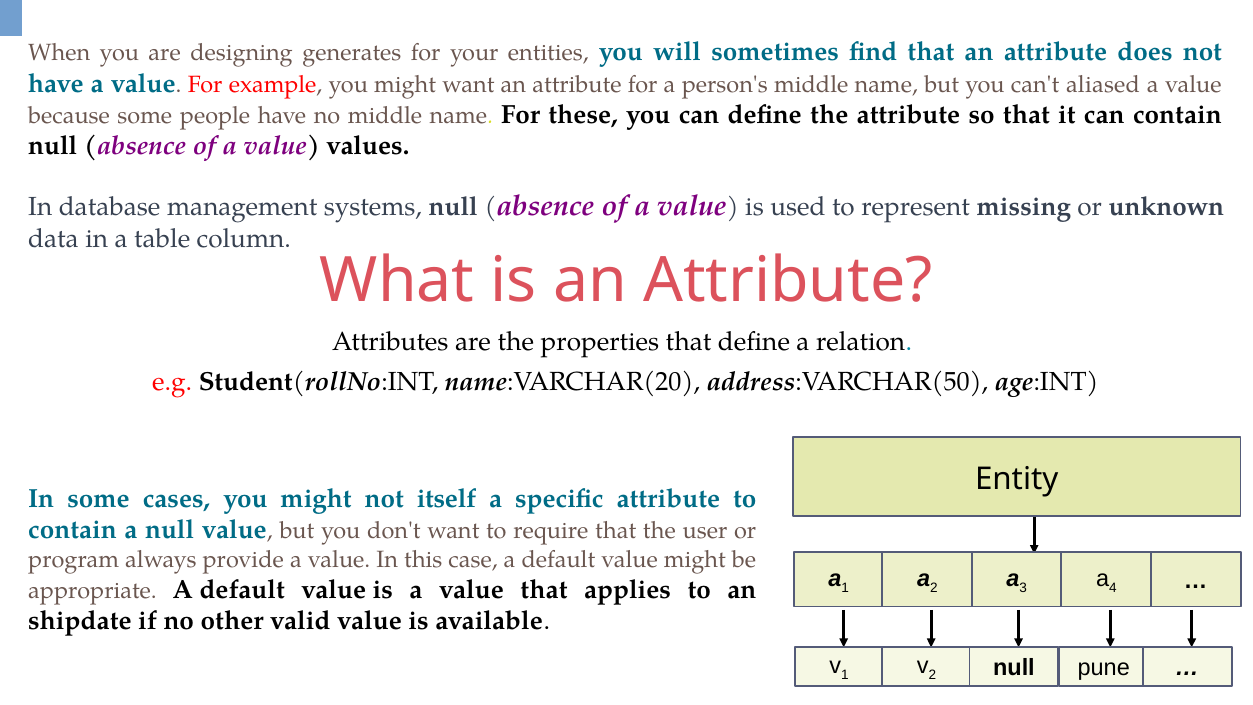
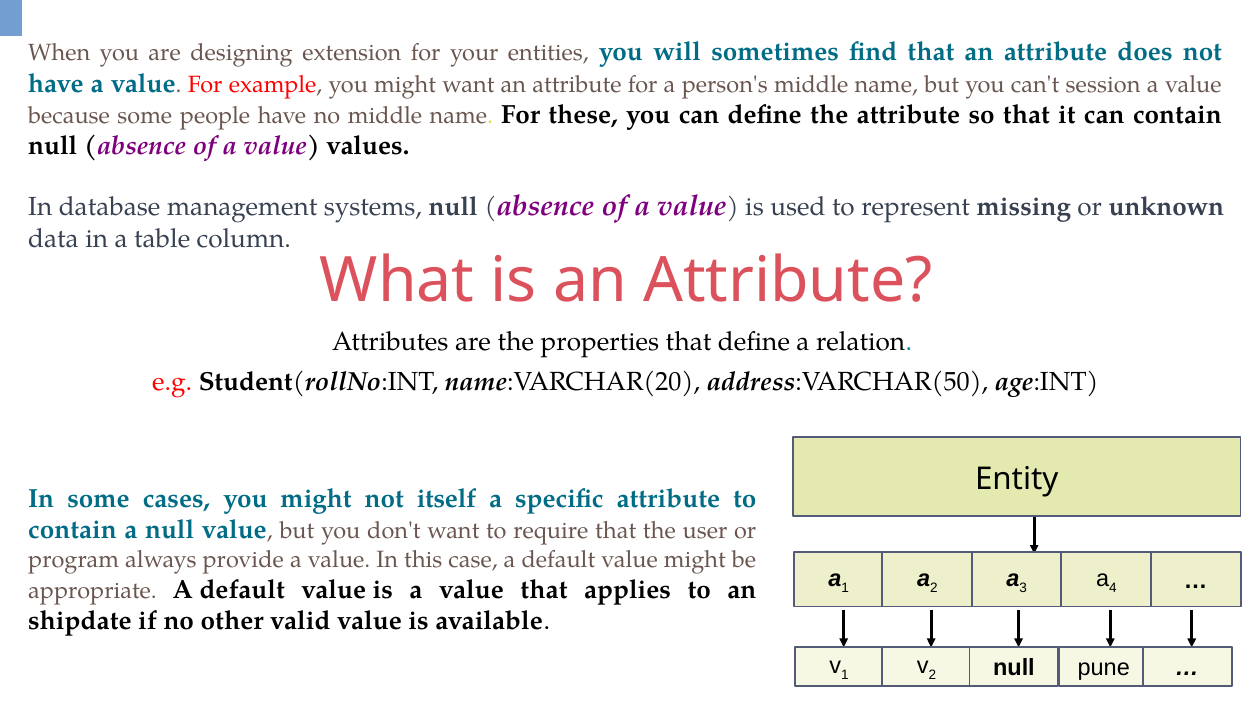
generates: generates -> extension
aliased: aliased -> session
